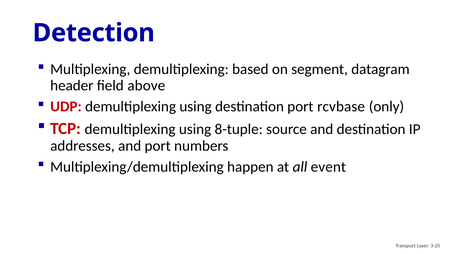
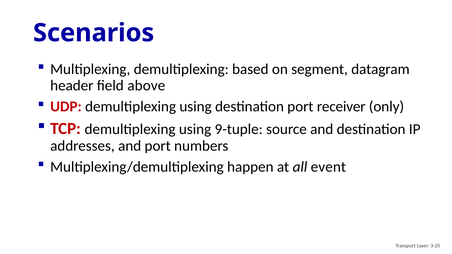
Detection: Detection -> Scenarios
rcvbase: rcvbase -> receiver
8-tuple: 8-tuple -> 9-tuple
